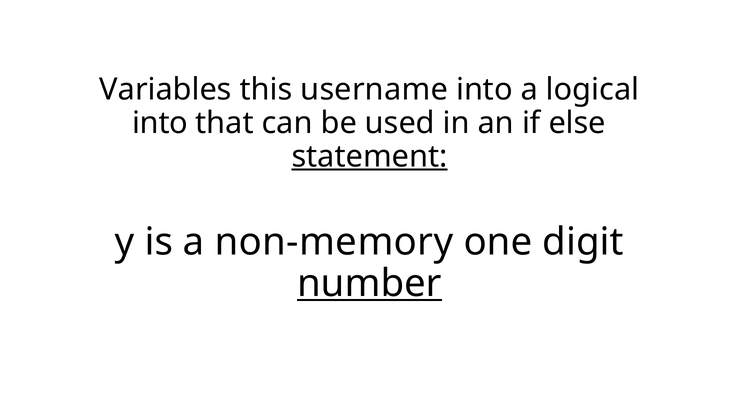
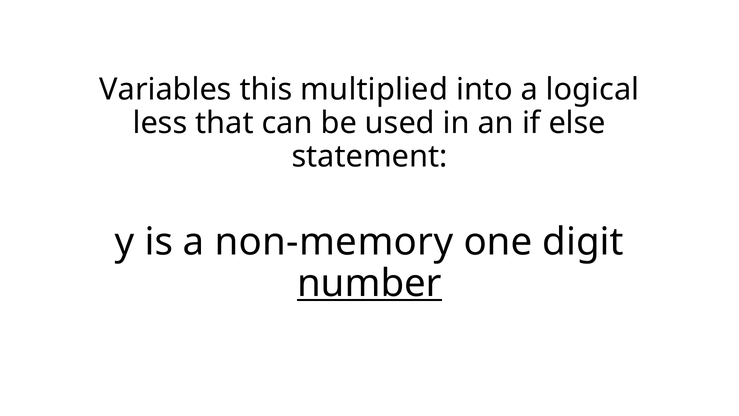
username: username -> multiplied
into at (160, 123): into -> less
statement underline: present -> none
